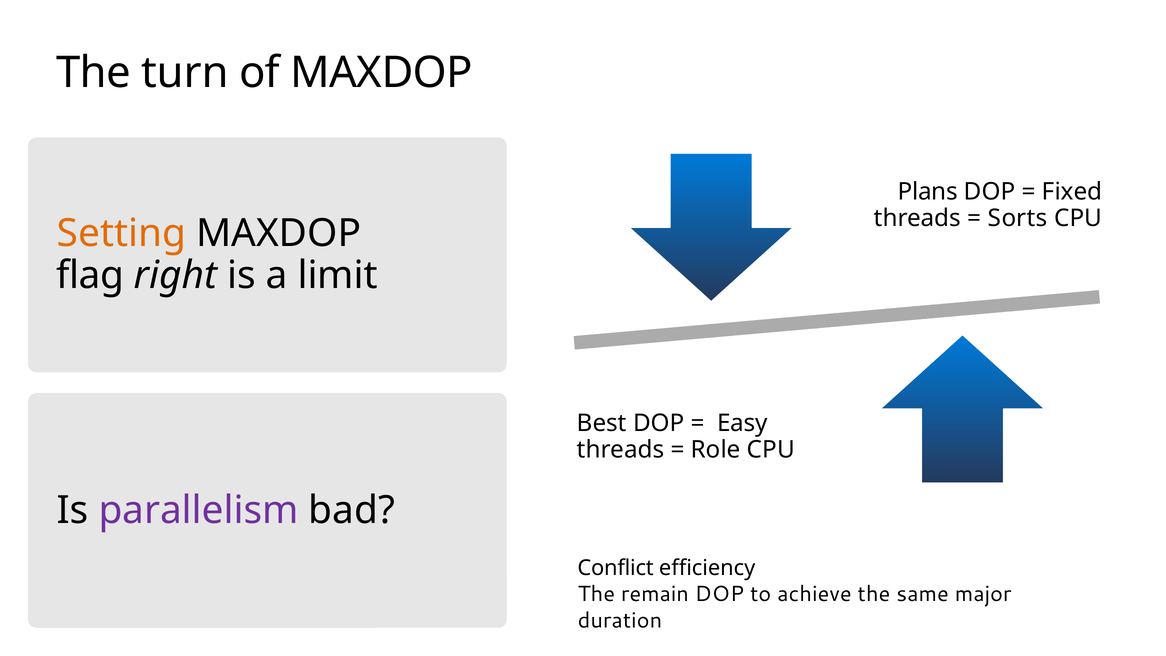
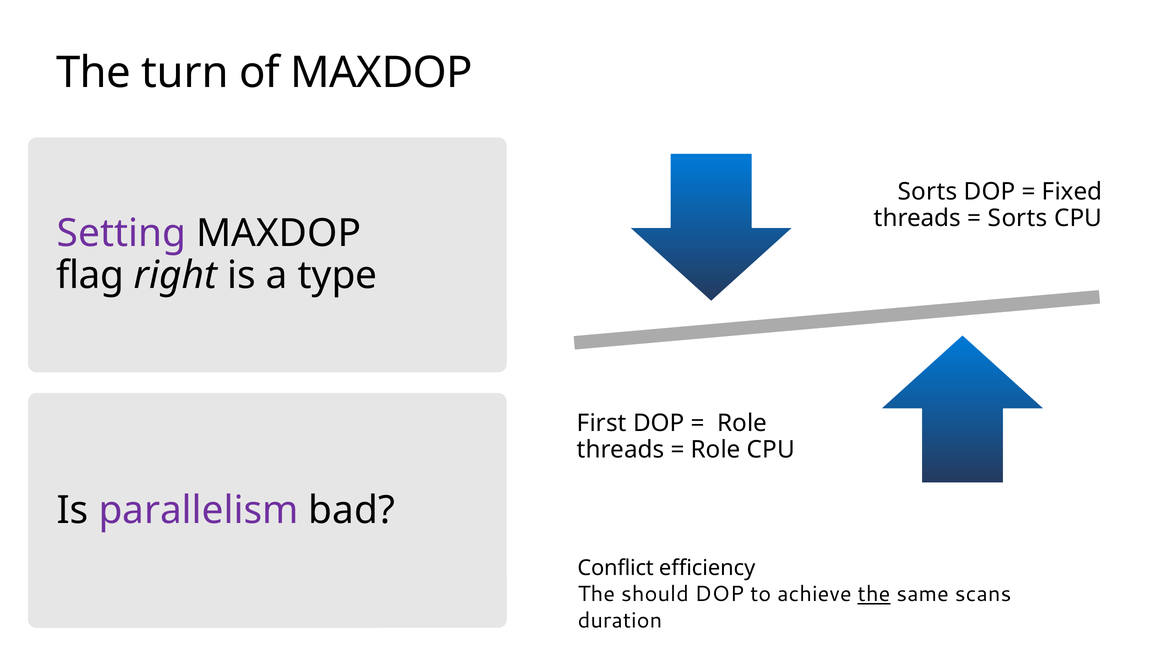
Plans at (928, 192): Plans -> Sorts
Setting colour: orange -> purple
limit: limit -> type
Best: Best -> First
Easy at (742, 423): Easy -> Role
remain: remain -> should
the at (874, 594) underline: none -> present
major: major -> scans
